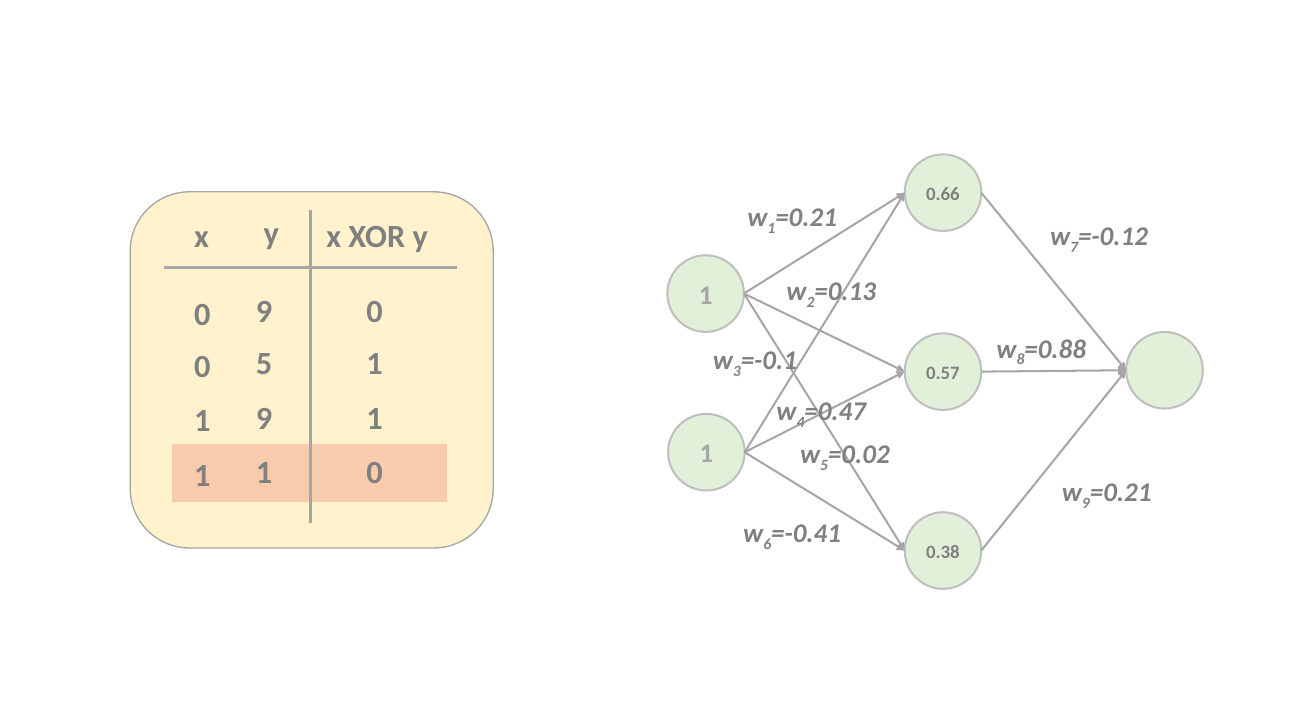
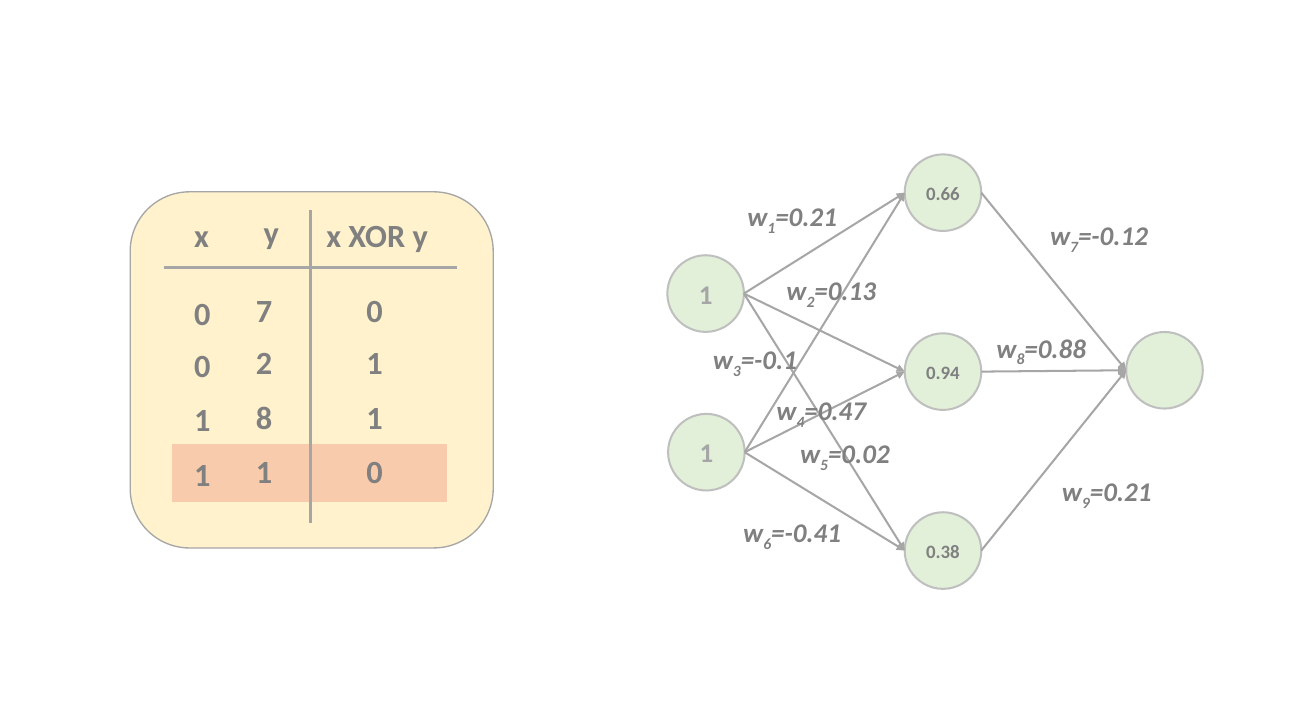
0 9: 9 -> 7
0 5: 5 -> 2
0.57: 0.57 -> 0.94
1 9: 9 -> 8
